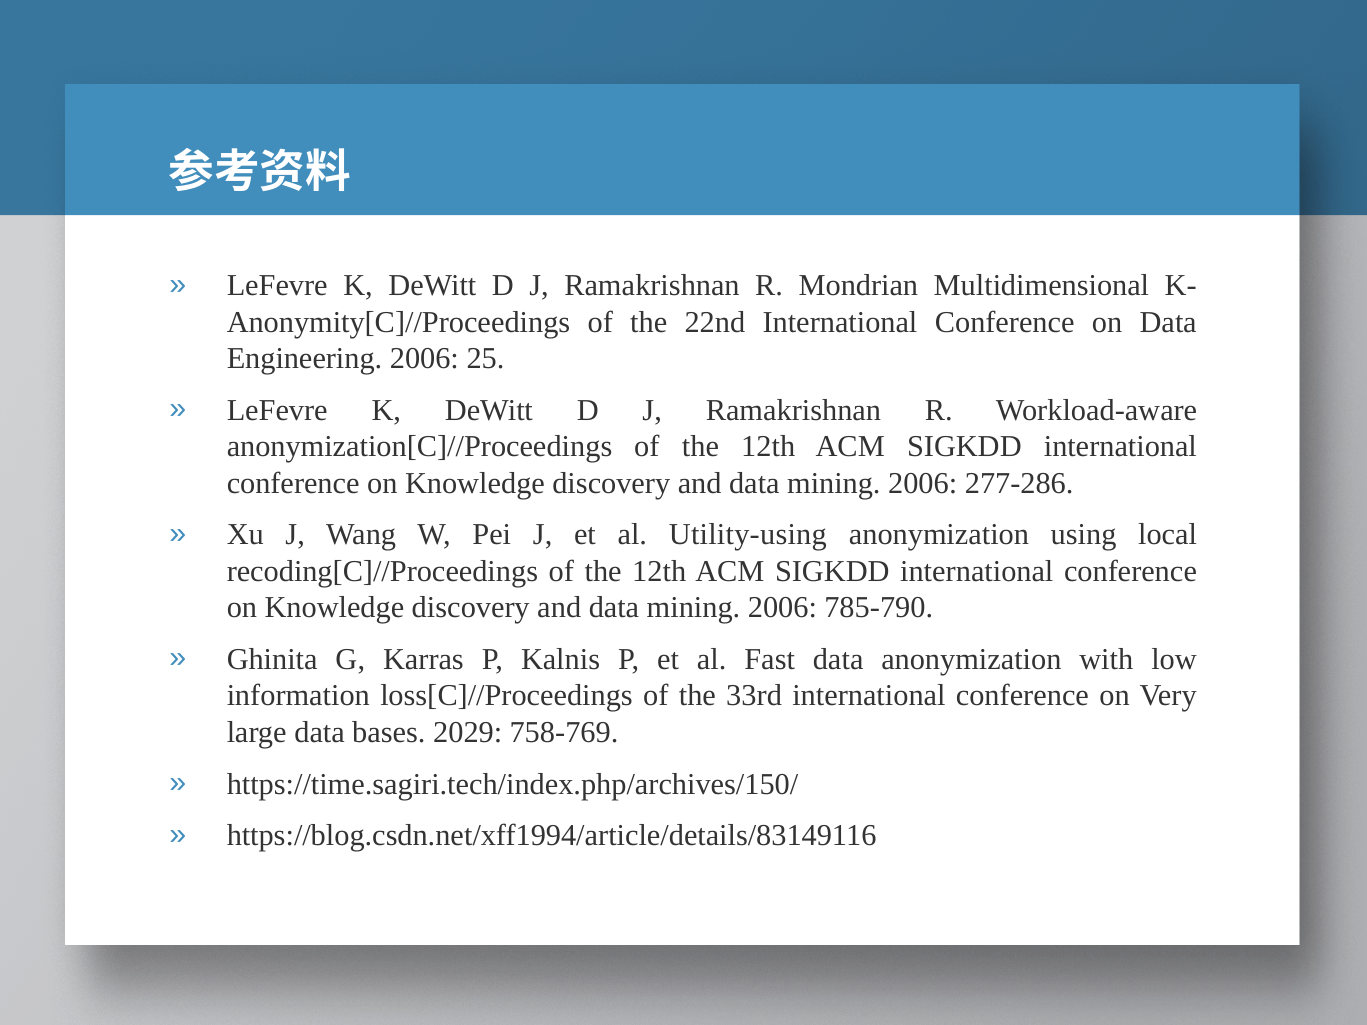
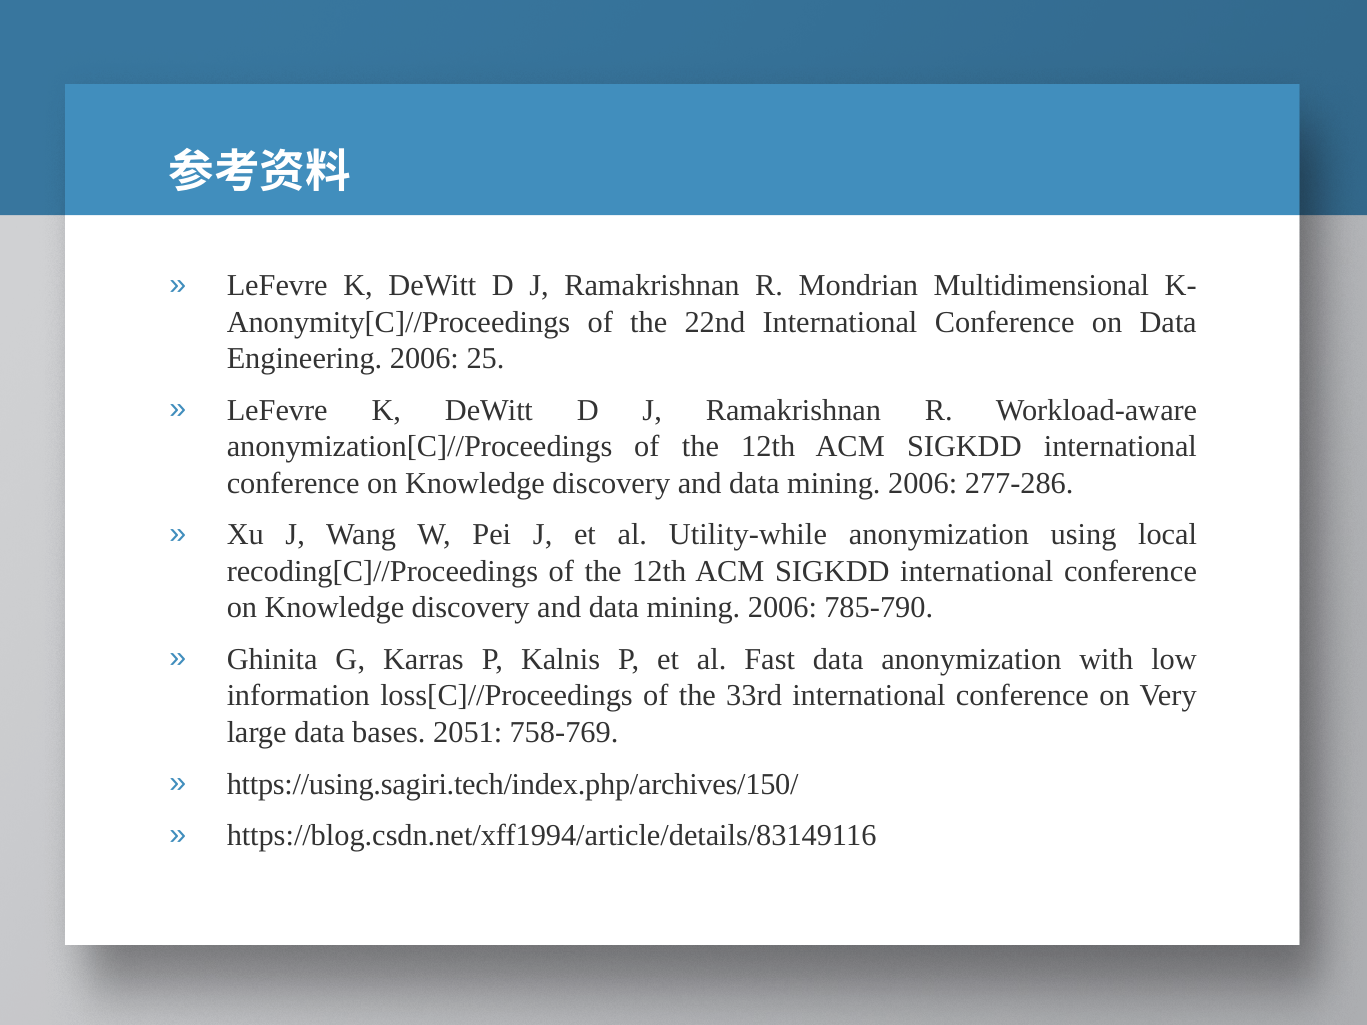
Utility-using: Utility-using -> Utility-while
2029: 2029 -> 2051
https://time.sagiri.tech/index.php/archives/150/: https://time.sagiri.tech/index.php/archives/150/ -> https://using.sagiri.tech/index.php/archives/150/
